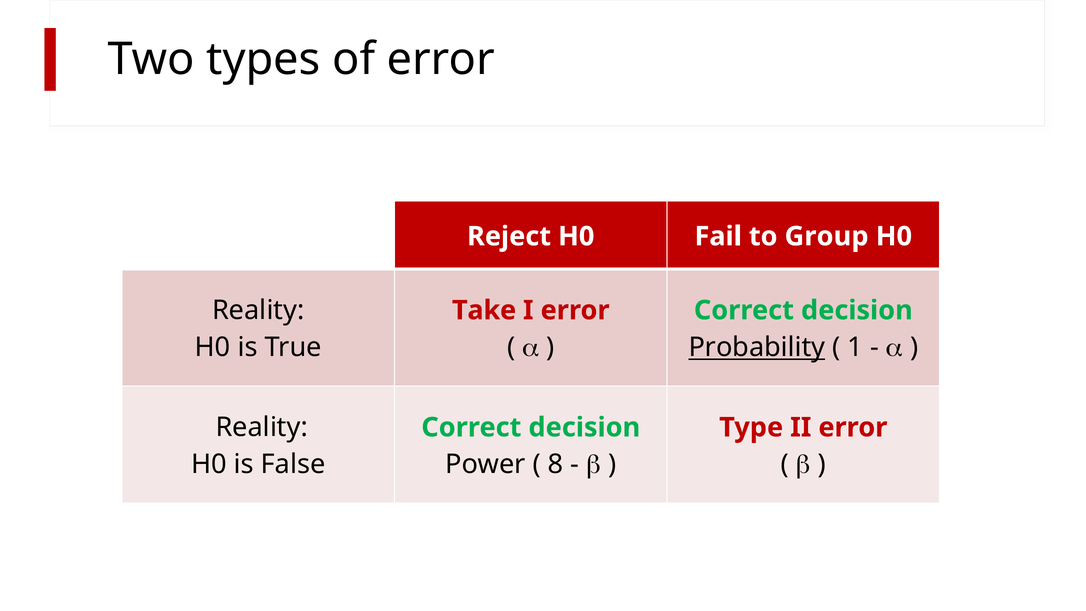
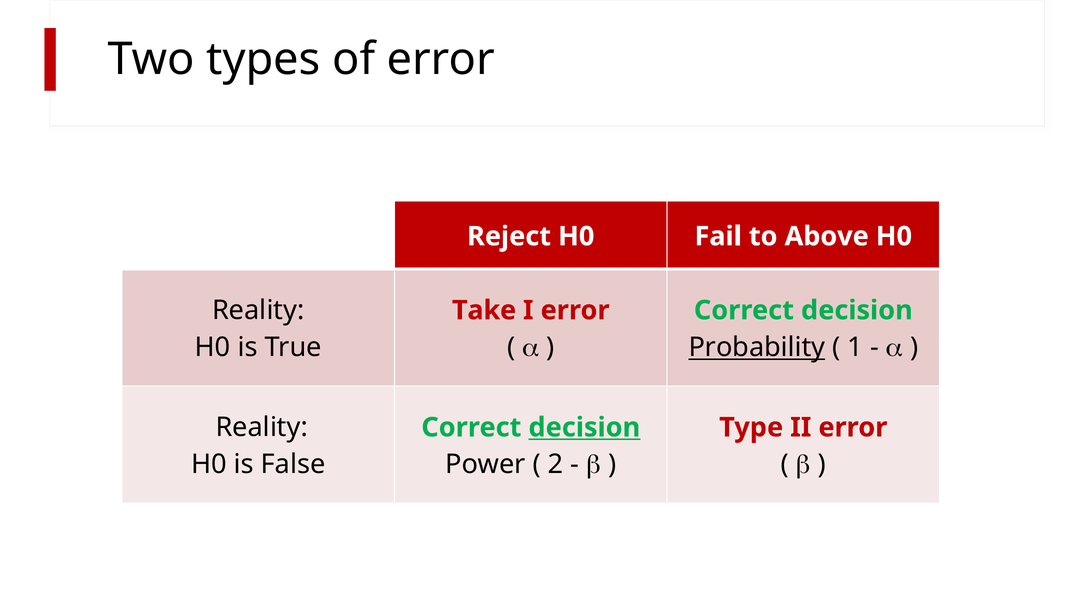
Group: Group -> Above
decision at (584, 427) underline: none -> present
8: 8 -> 2
